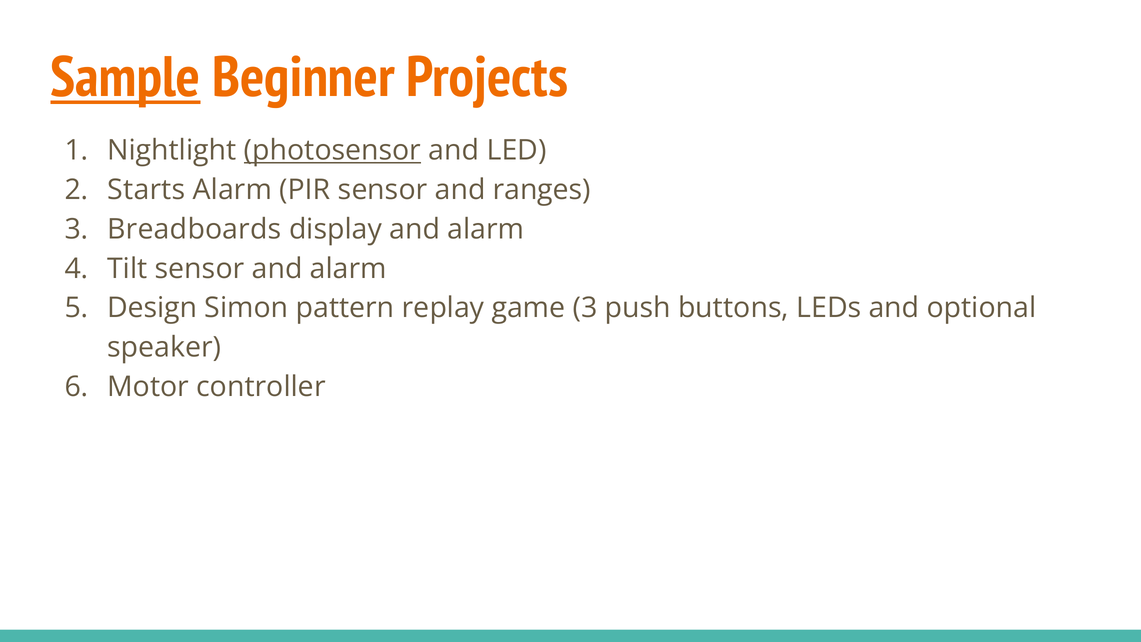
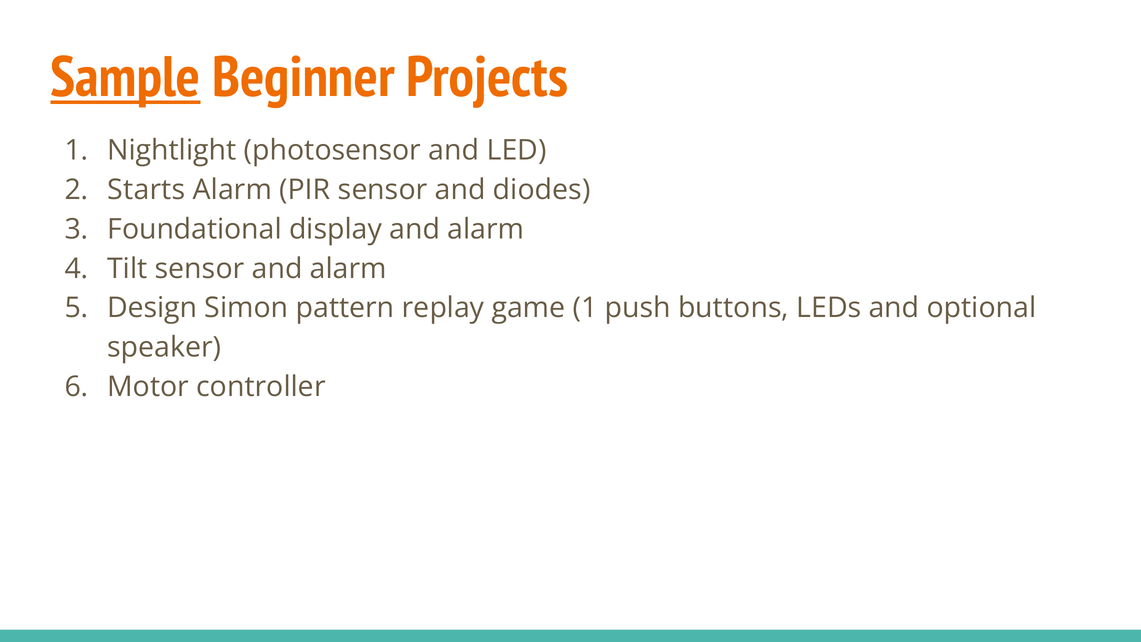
photosensor underline: present -> none
ranges: ranges -> diodes
Breadboards: Breadboards -> Foundational
game 3: 3 -> 1
